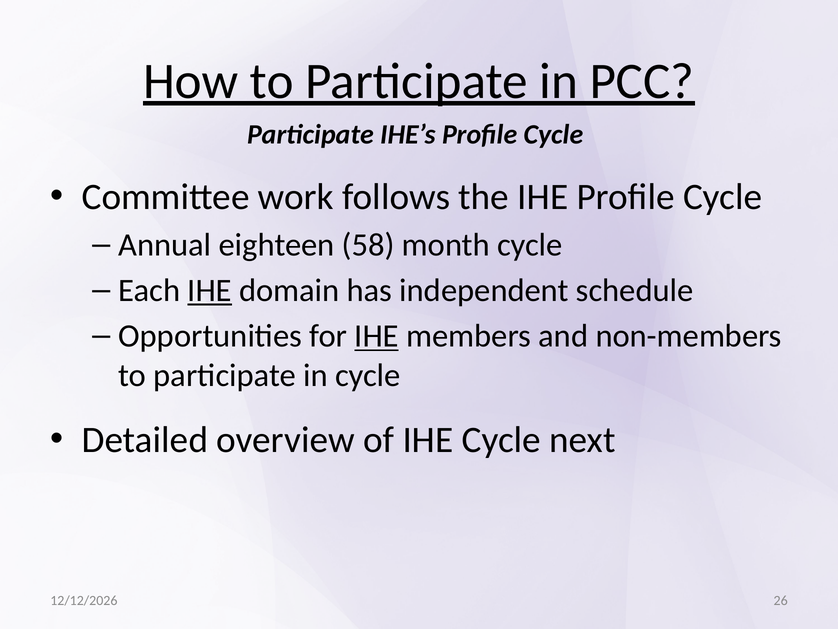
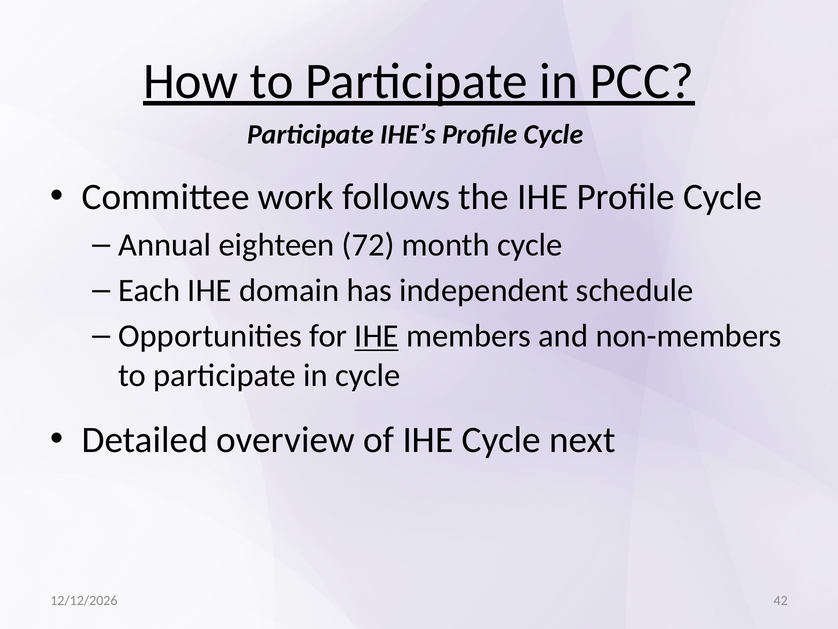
58: 58 -> 72
IHE at (210, 290) underline: present -> none
26: 26 -> 42
